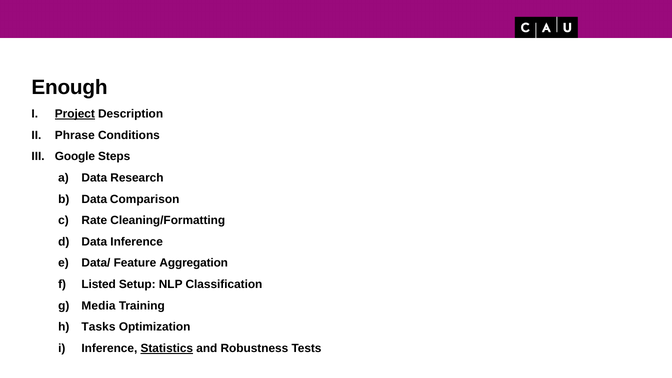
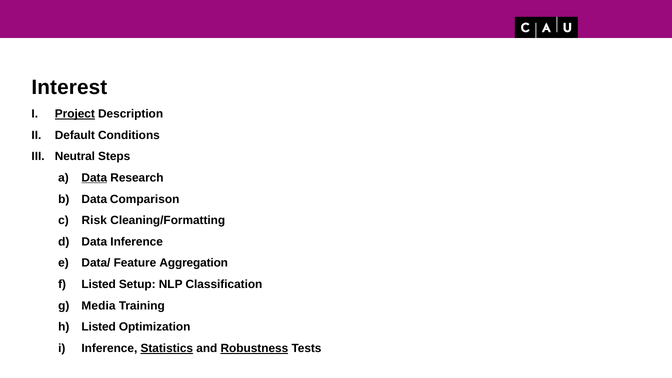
Enough: Enough -> Interest
Phrase: Phrase -> Default
Google: Google -> Neutral
Data at (94, 178) underline: none -> present
Rate: Rate -> Risk
Tasks at (98, 327): Tasks -> Listed
Robustness underline: none -> present
